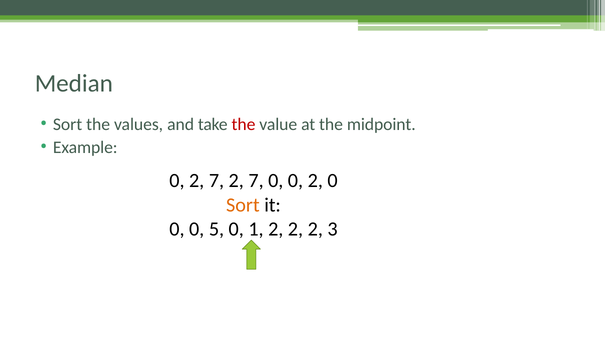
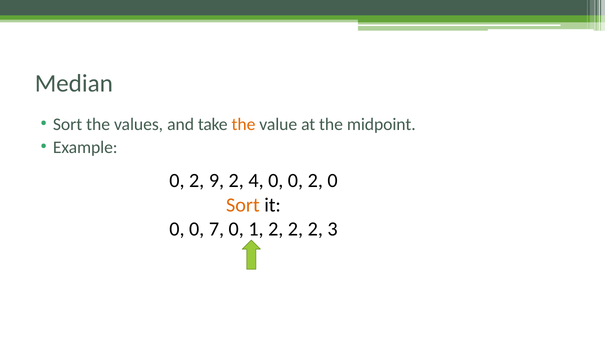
the at (243, 125) colour: red -> orange
0 2 7: 7 -> 9
7 at (256, 181): 7 -> 4
5: 5 -> 7
